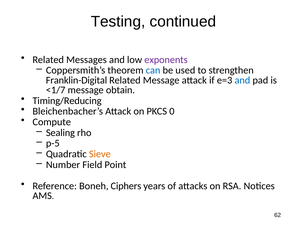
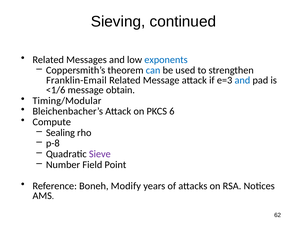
Testing: Testing -> Sieving
exponents colour: purple -> blue
Franklin-Digital: Franklin-Digital -> Franklin-Email
<1/7: <1/7 -> <1/6
Timing/Reducing: Timing/Reducing -> Timing/Modular
0: 0 -> 6
p-5: p-5 -> p-8
Sieve colour: orange -> purple
Ciphers: Ciphers -> Modify
